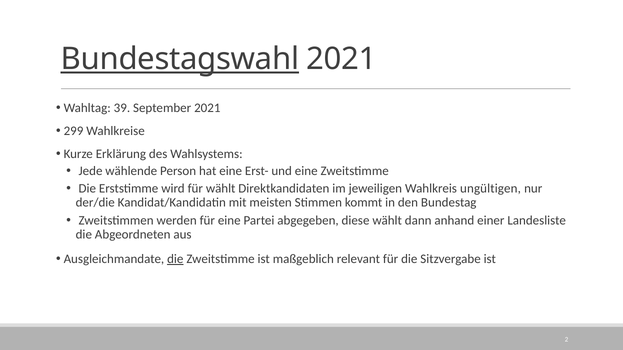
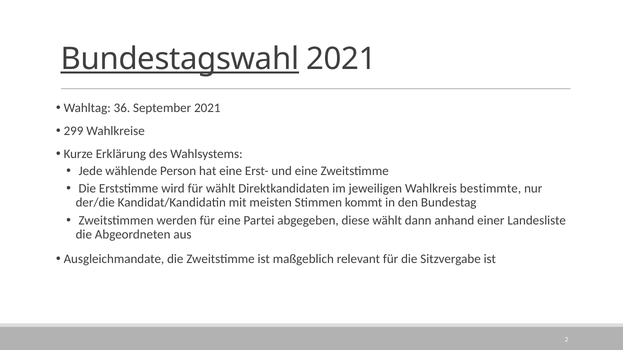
39: 39 -> 36
ungültigen: ungültigen -> bestimmte
die at (175, 259) underline: present -> none
